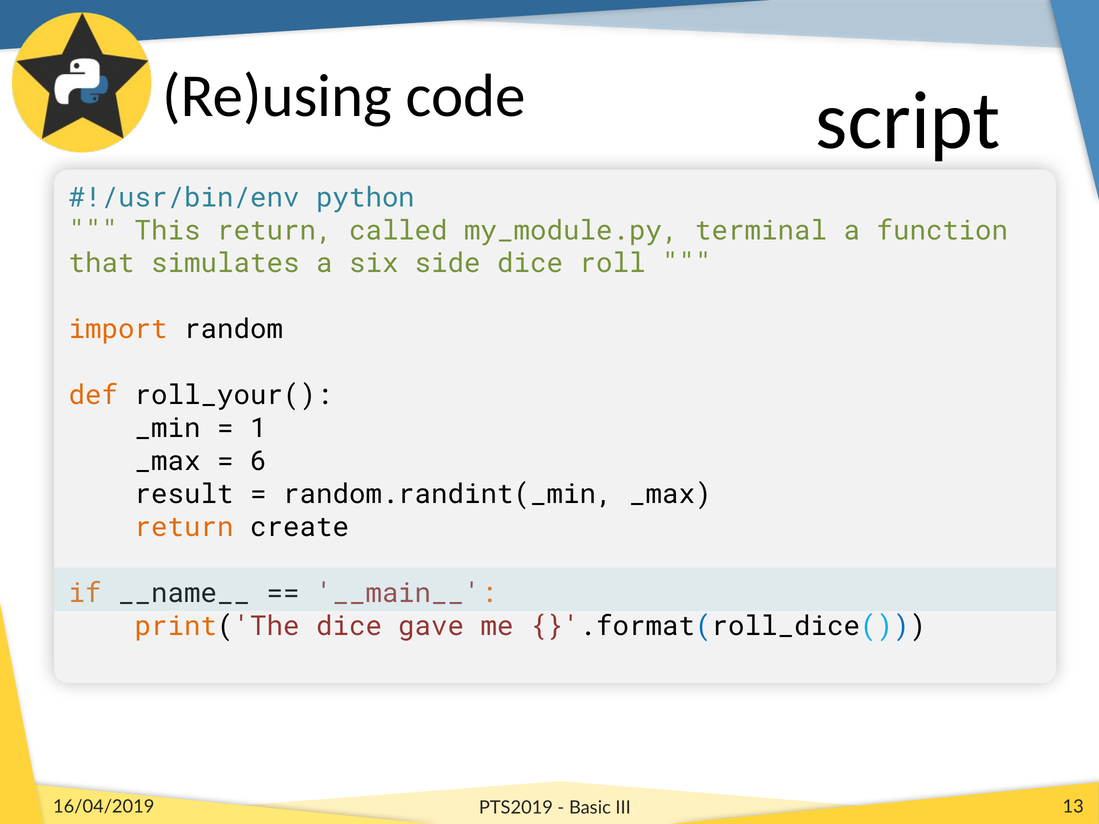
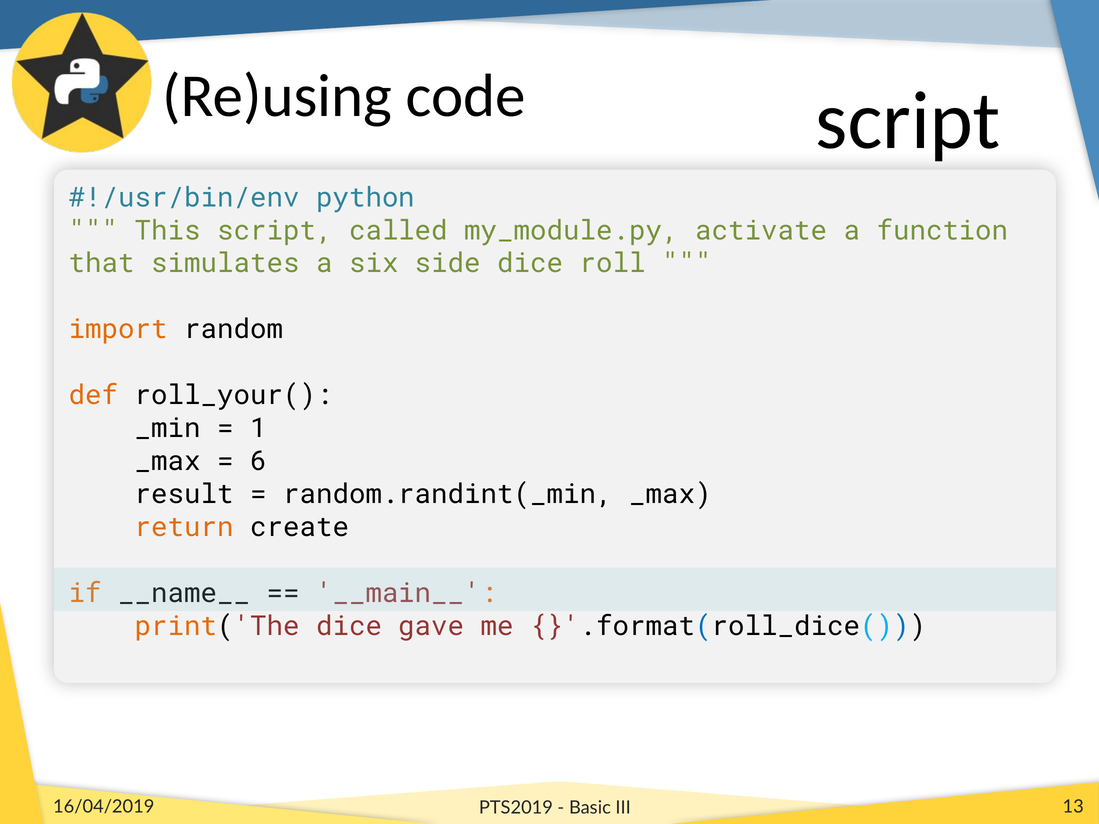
This return: return -> script
terminal: terminal -> activate
